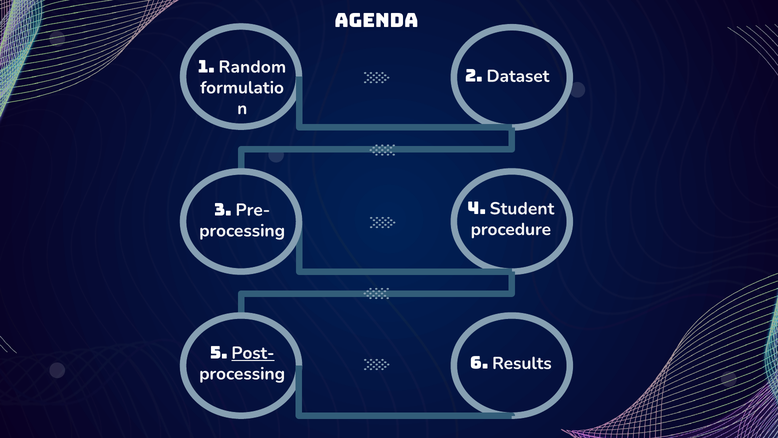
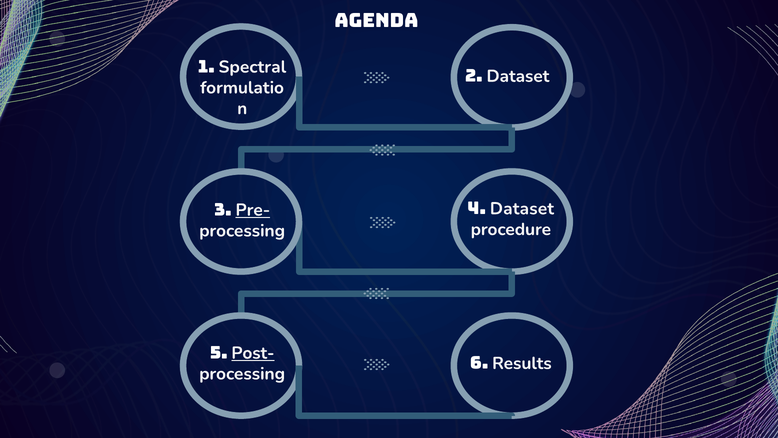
Random: Random -> Spectral
Student at (522, 208): Student -> Dataset
Pre- underline: none -> present
